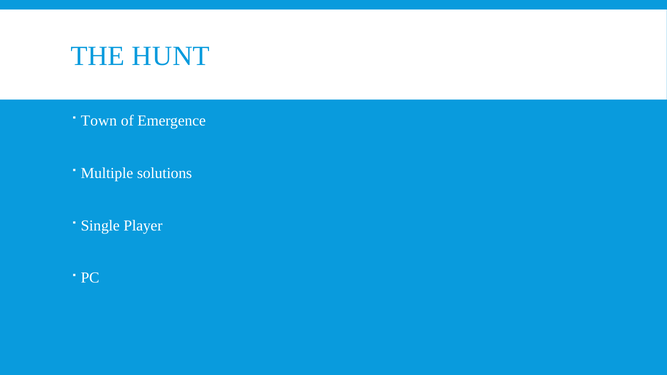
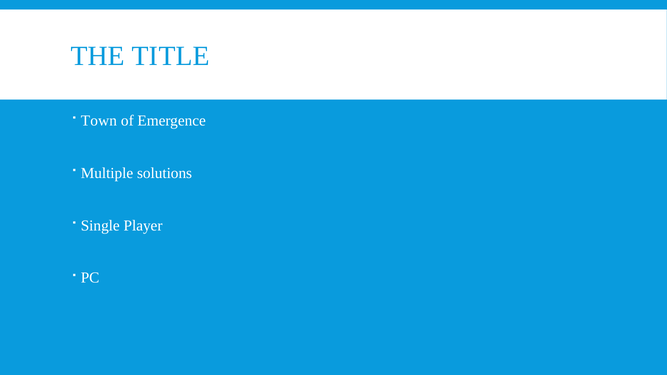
HUNT: HUNT -> TITLE
